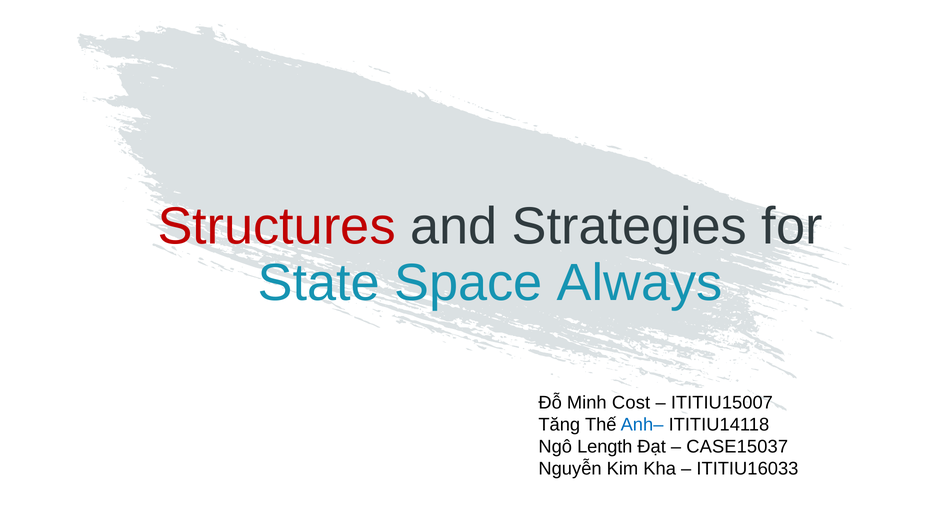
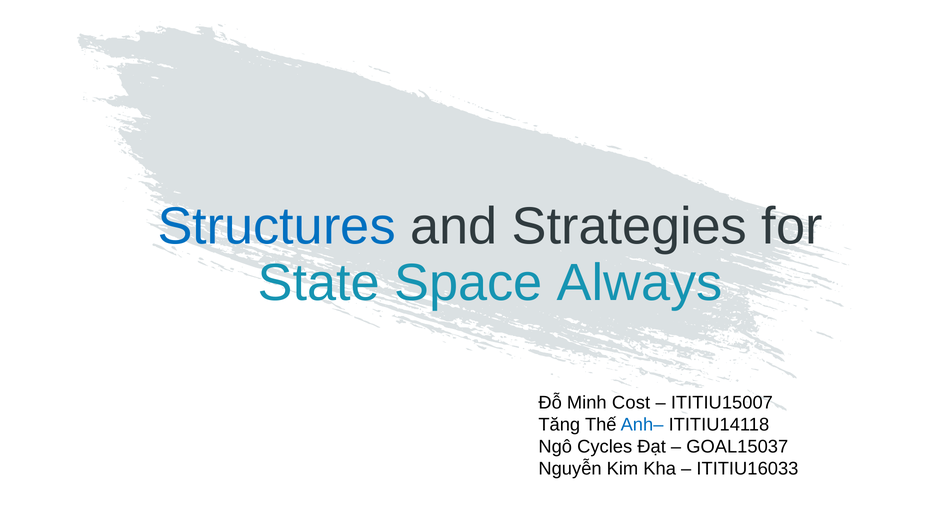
Structures colour: red -> blue
Length: Length -> Cycles
CASE15037: CASE15037 -> GOAL15037
